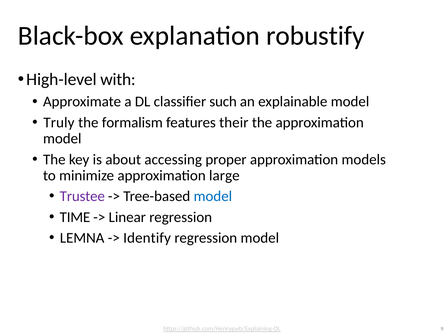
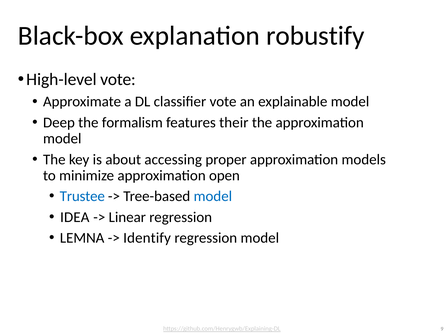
High-level with: with -> vote
classifier such: such -> vote
Truly: Truly -> Deep
large: large -> open
Trustee colour: purple -> blue
TIME: TIME -> IDEA
